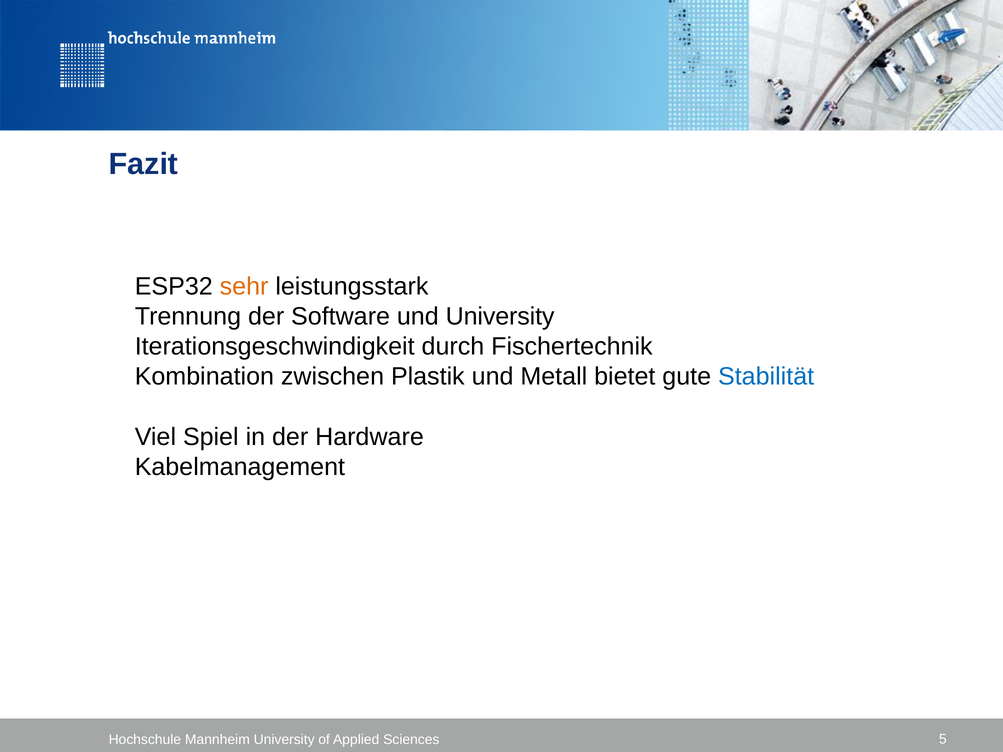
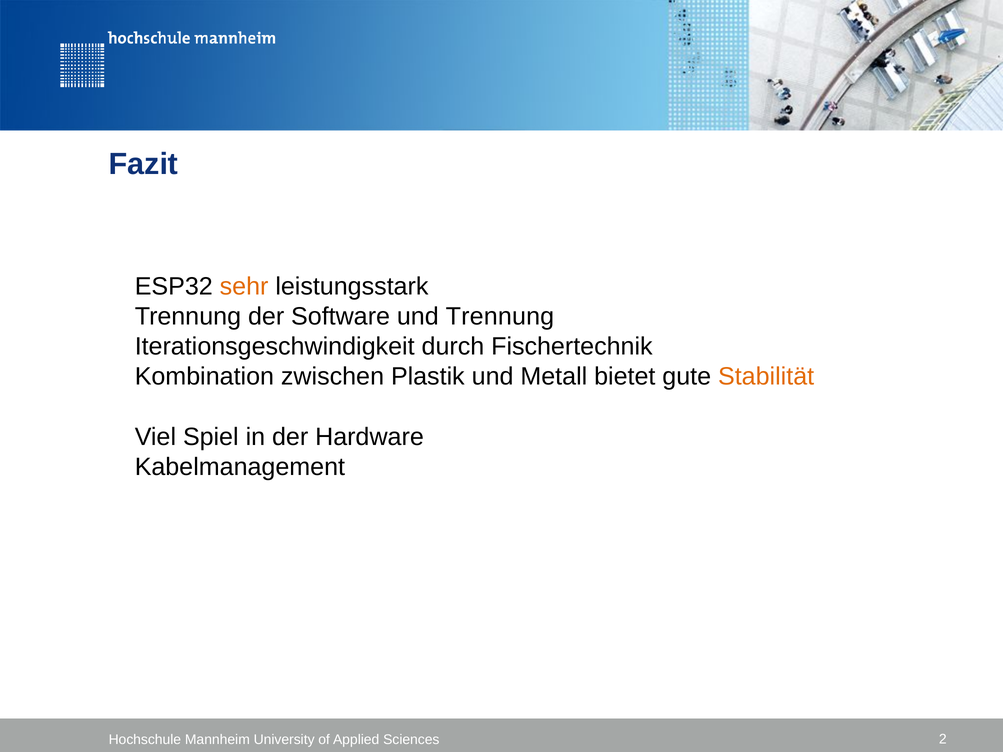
und University: University -> Trennung
Stabilität colour: blue -> orange
5: 5 -> 2
